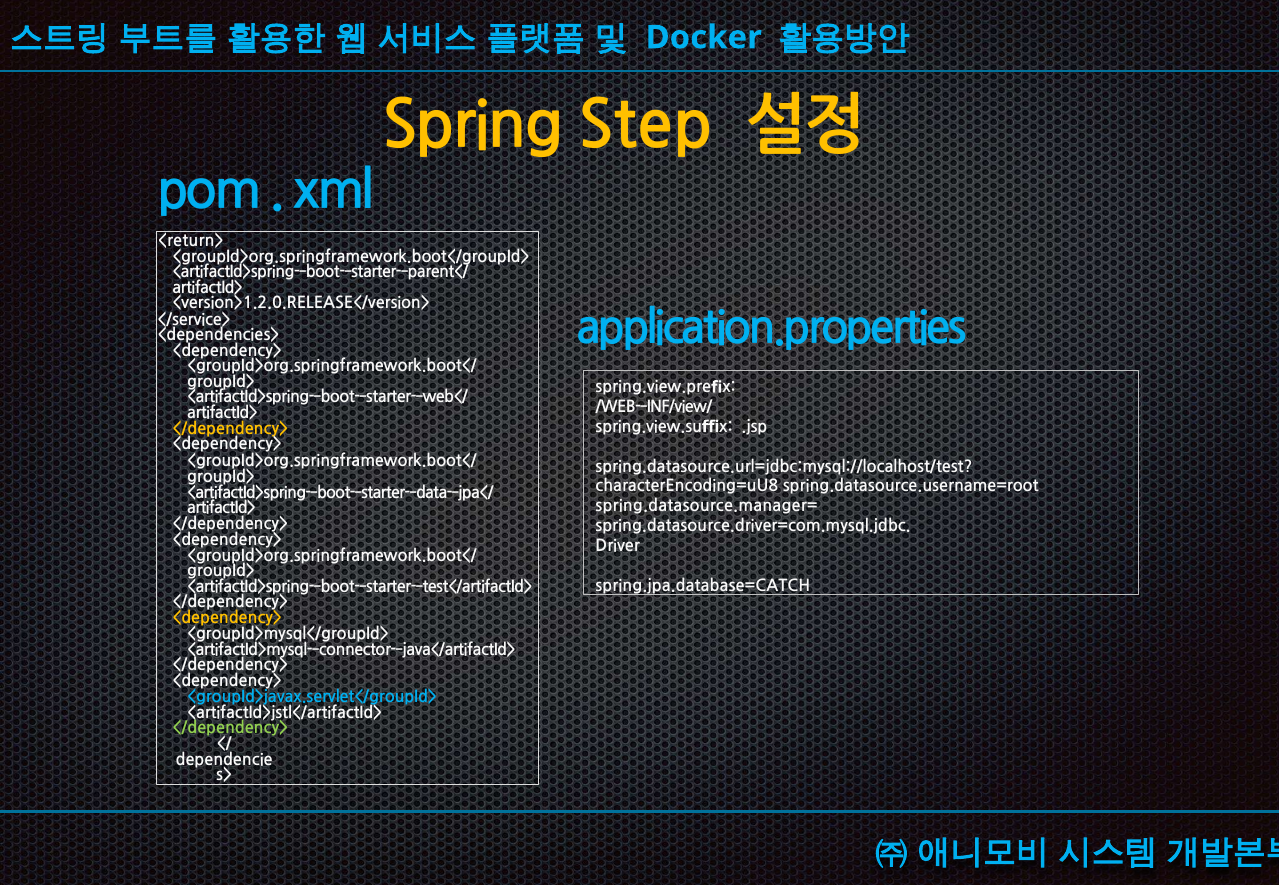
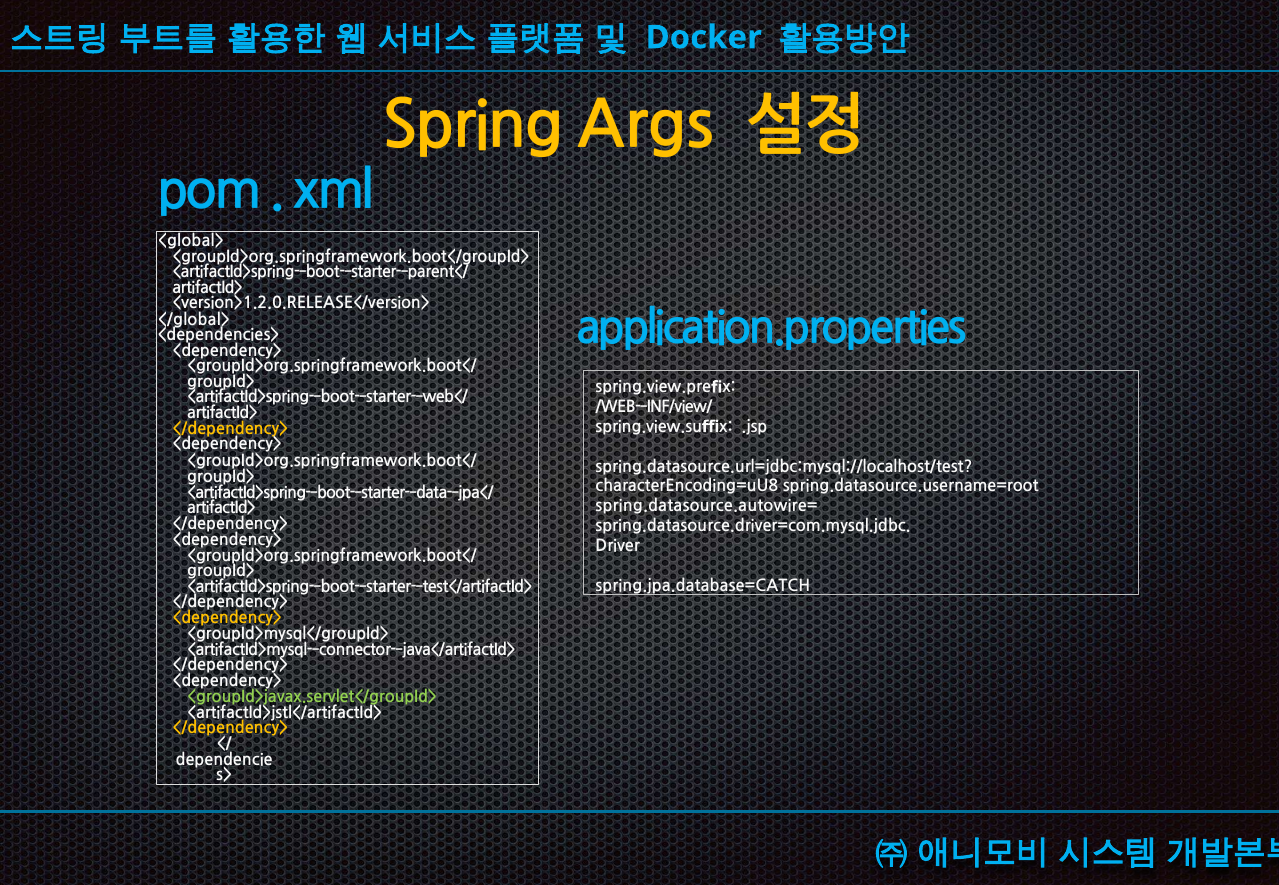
Step: Step -> Args
<return>: <return> -> <global>
</service>: </service> -> </global>
spring.datasource.manager=: spring.datasource.manager= -> spring.datasource.autowire=
<groupId>javax.servlet</groupId> colour: light blue -> light green
</dependency> at (230, 729) colour: light green -> yellow
